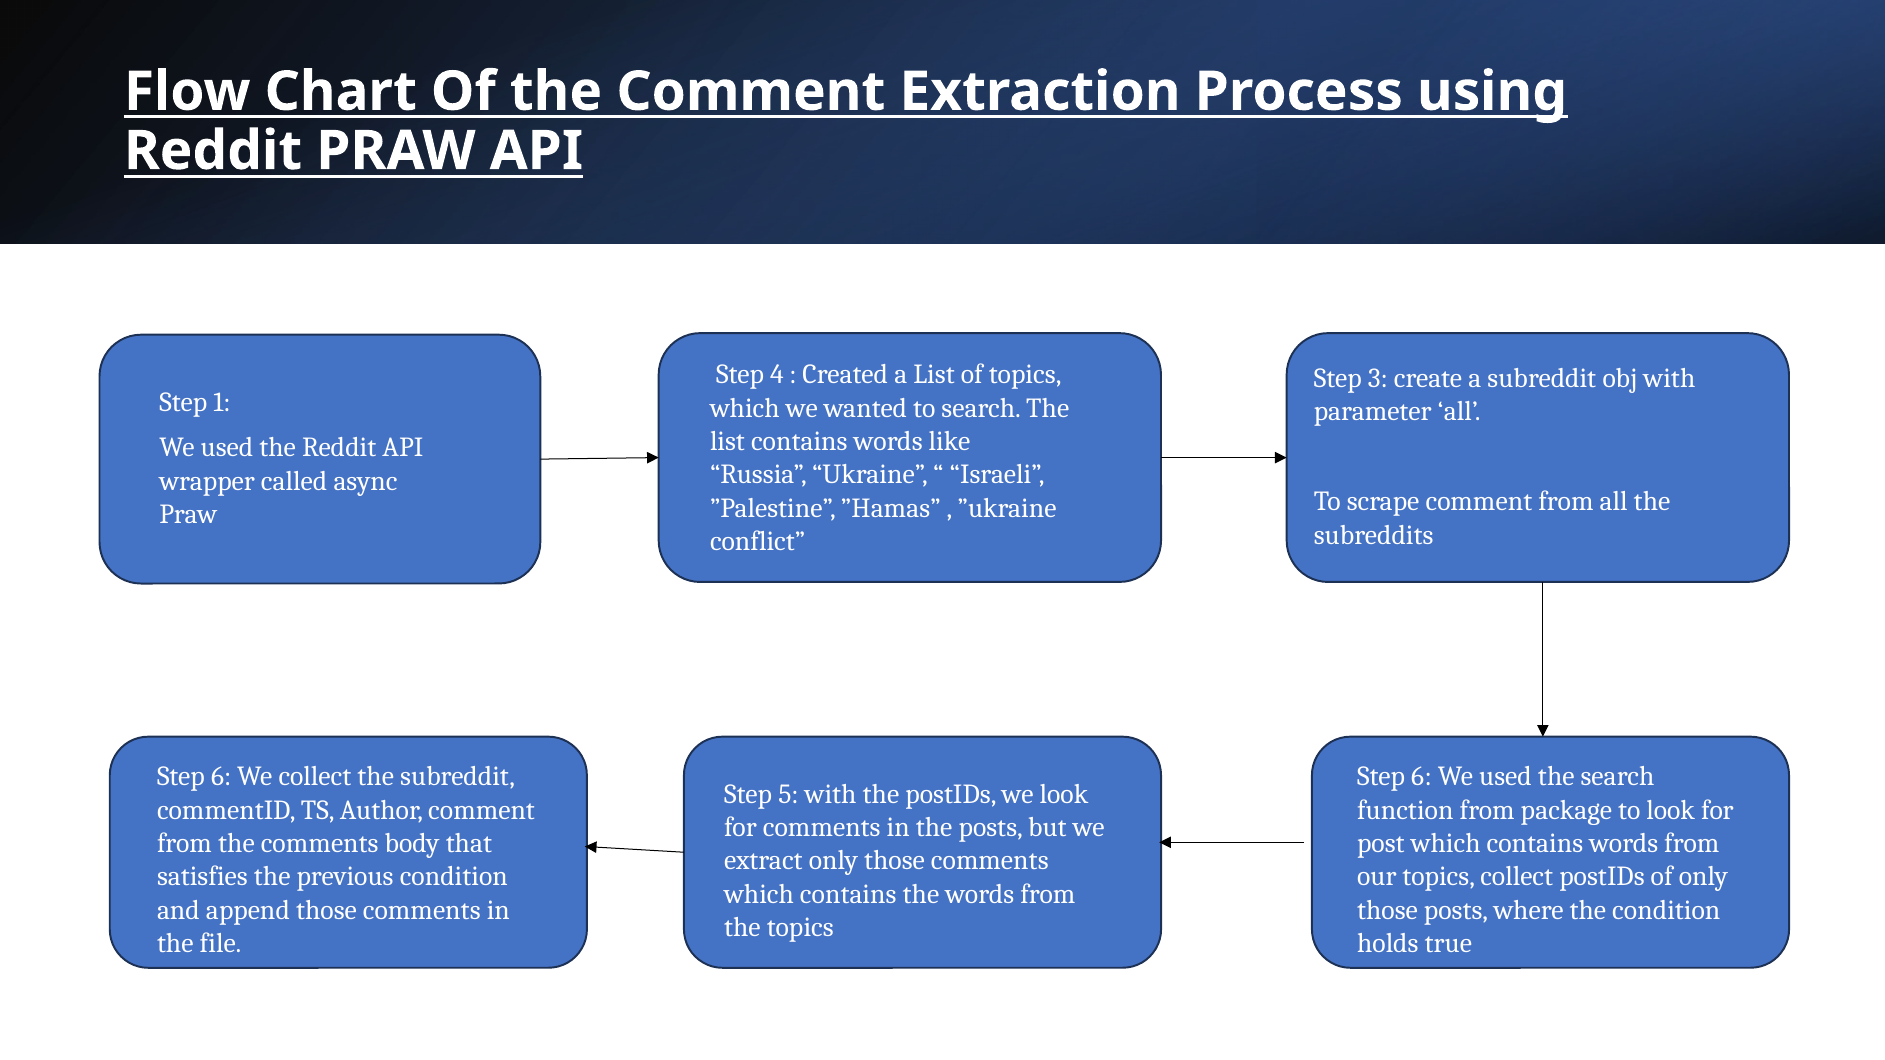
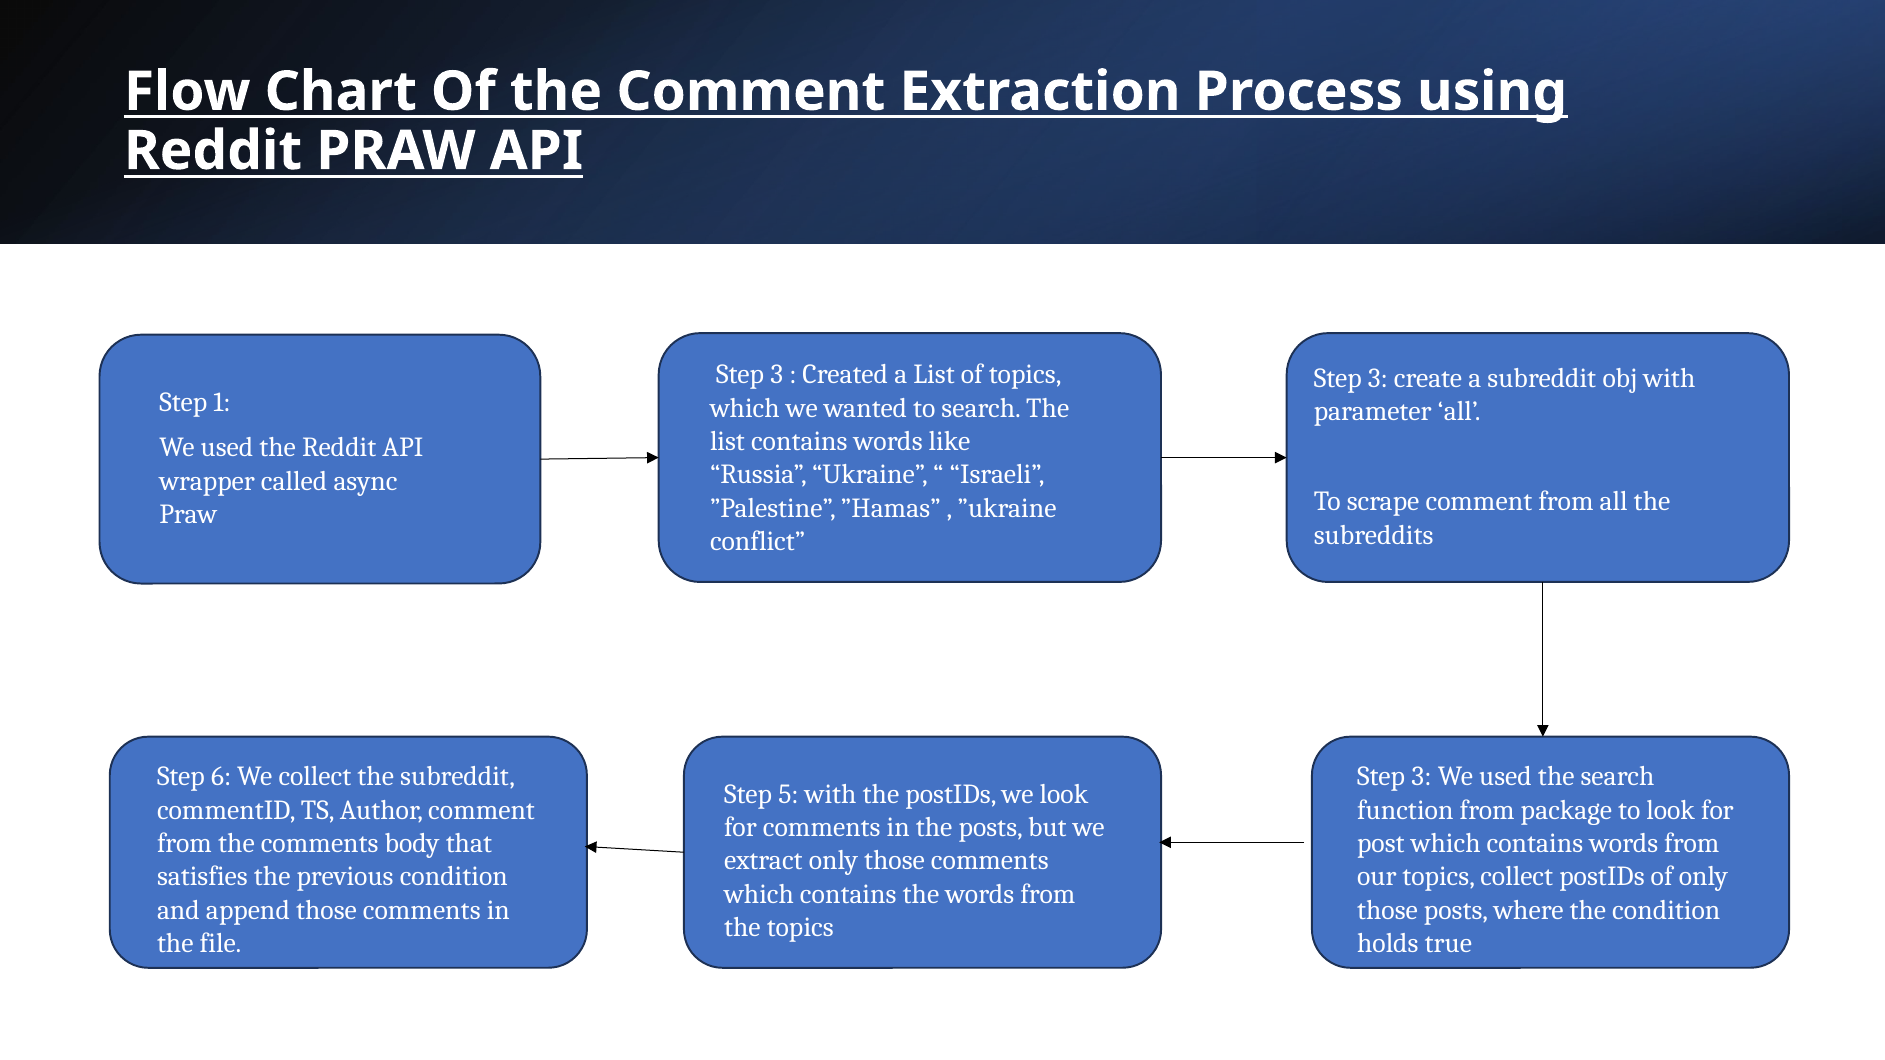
4 at (777, 375): 4 -> 3
6 at (1422, 777): 6 -> 3
